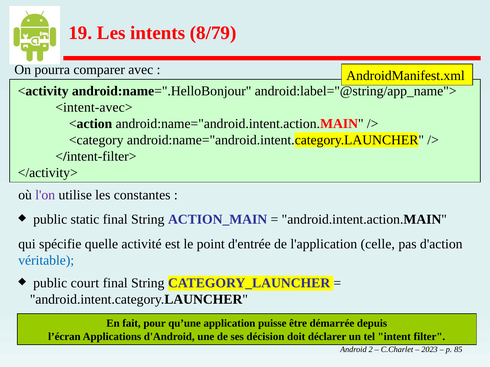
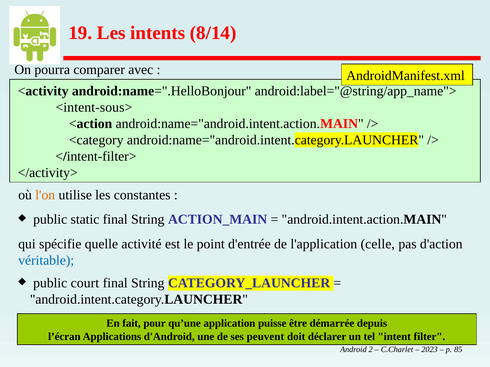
8/79: 8/79 -> 8/14
<intent-avec>: <intent-avec> -> <intent-sous>
l'on colour: purple -> orange
décision: décision -> peuvent
